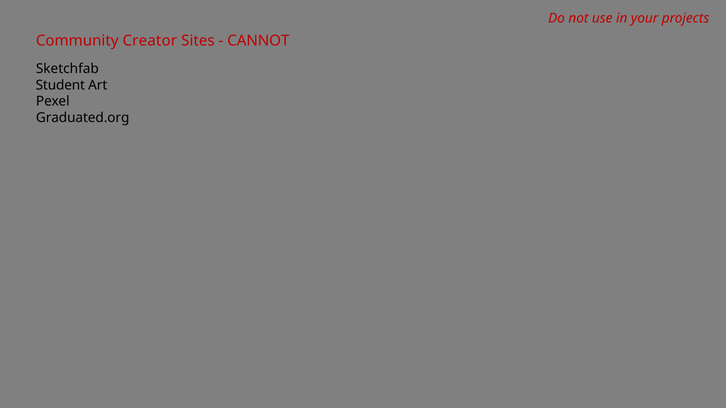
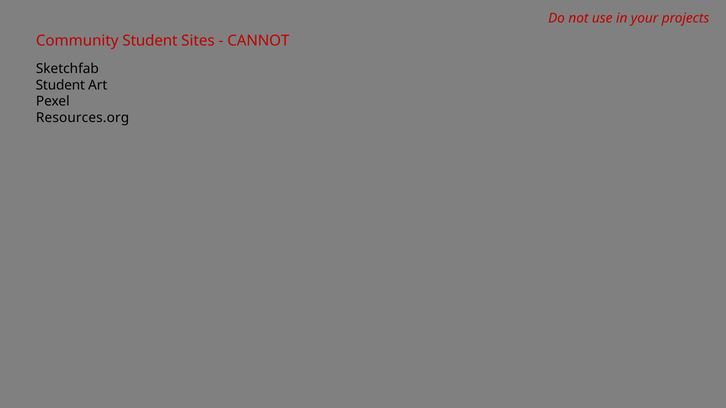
Community Creator: Creator -> Student
Graduated.org: Graduated.org -> Resources.org
